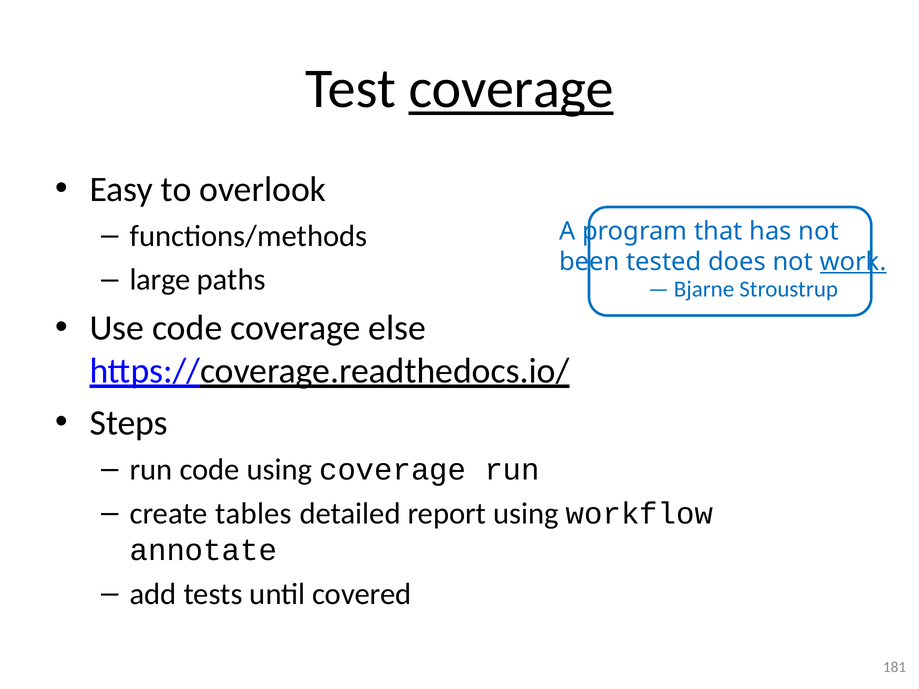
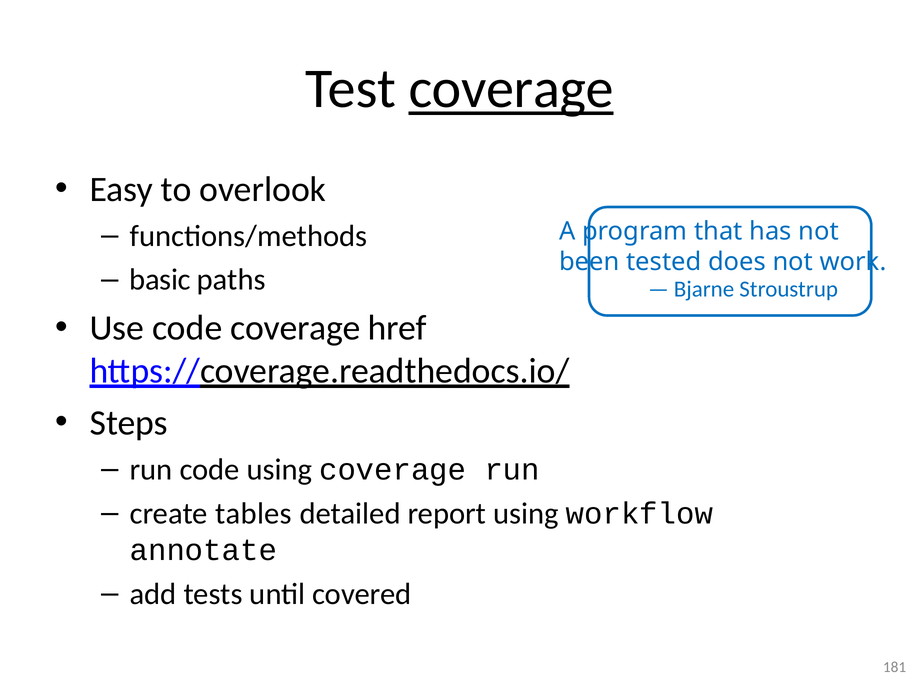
work underline: present -> none
large: large -> basic
else: else -> href
